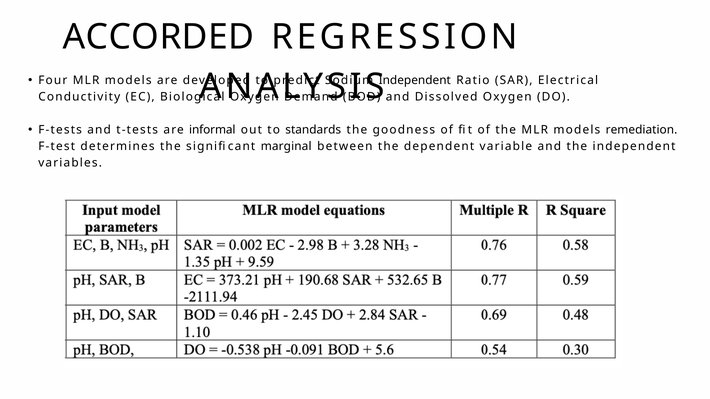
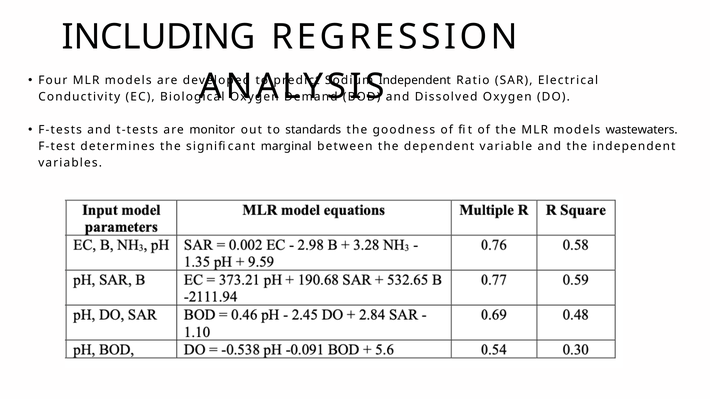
ACCORDED: ACCORDED -> INCLUDING
informal: informal -> monitor
remediation: remediation -> wastewaters
